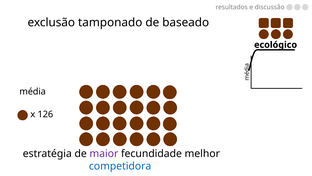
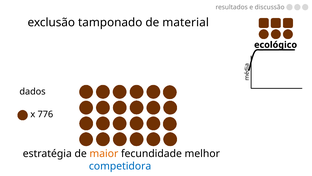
baseado: baseado -> material
média: média -> dados
126: 126 -> 776
maior colour: purple -> orange
